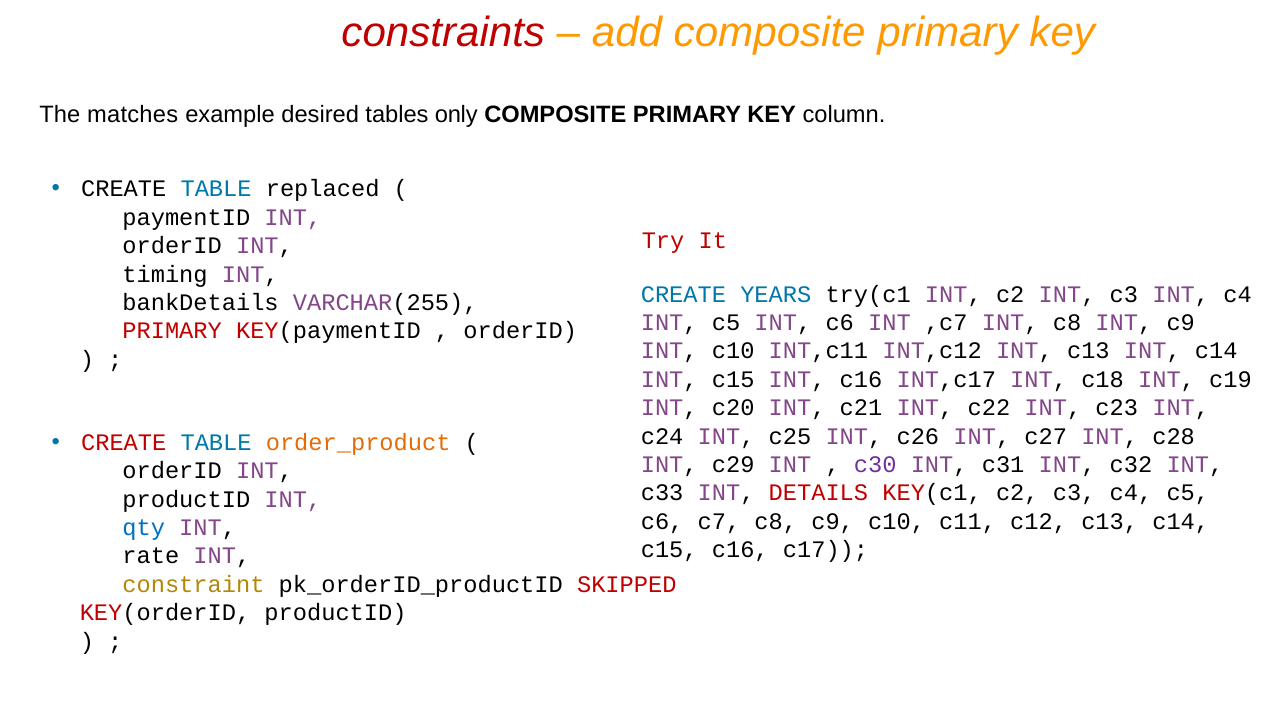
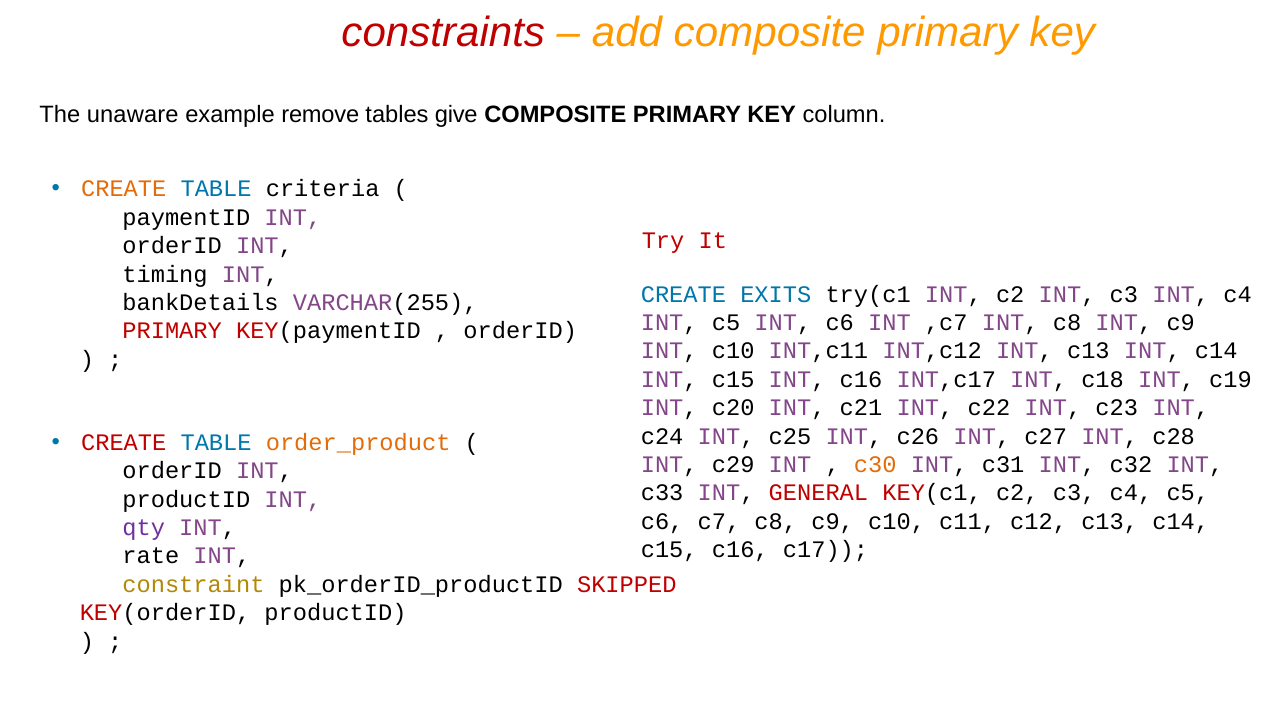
matches: matches -> unaware
desired: desired -> remove
only: only -> give
CREATE at (124, 189) colour: black -> orange
replaced: replaced -> criteria
YEARS: YEARS -> EXITS
c30 colour: purple -> orange
DETAILS: DETAILS -> GENERAL
qty colour: blue -> purple
